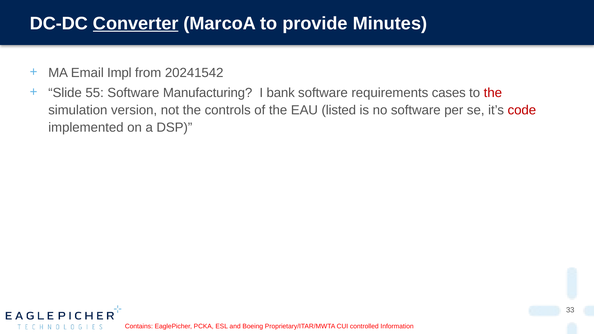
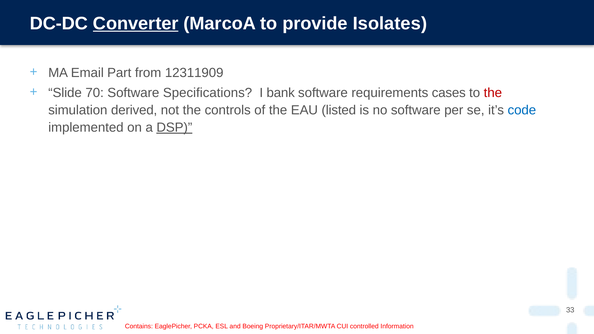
Minutes: Minutes -> Isolates
Impl: Impl -> Part
20241542: 20241542 -> 12311909
55: 55 -> 70
Manufacturing: Manufacturing -> Specifications
version: version -> derived
code colour: red -> blue
DSP underline: none -> present
